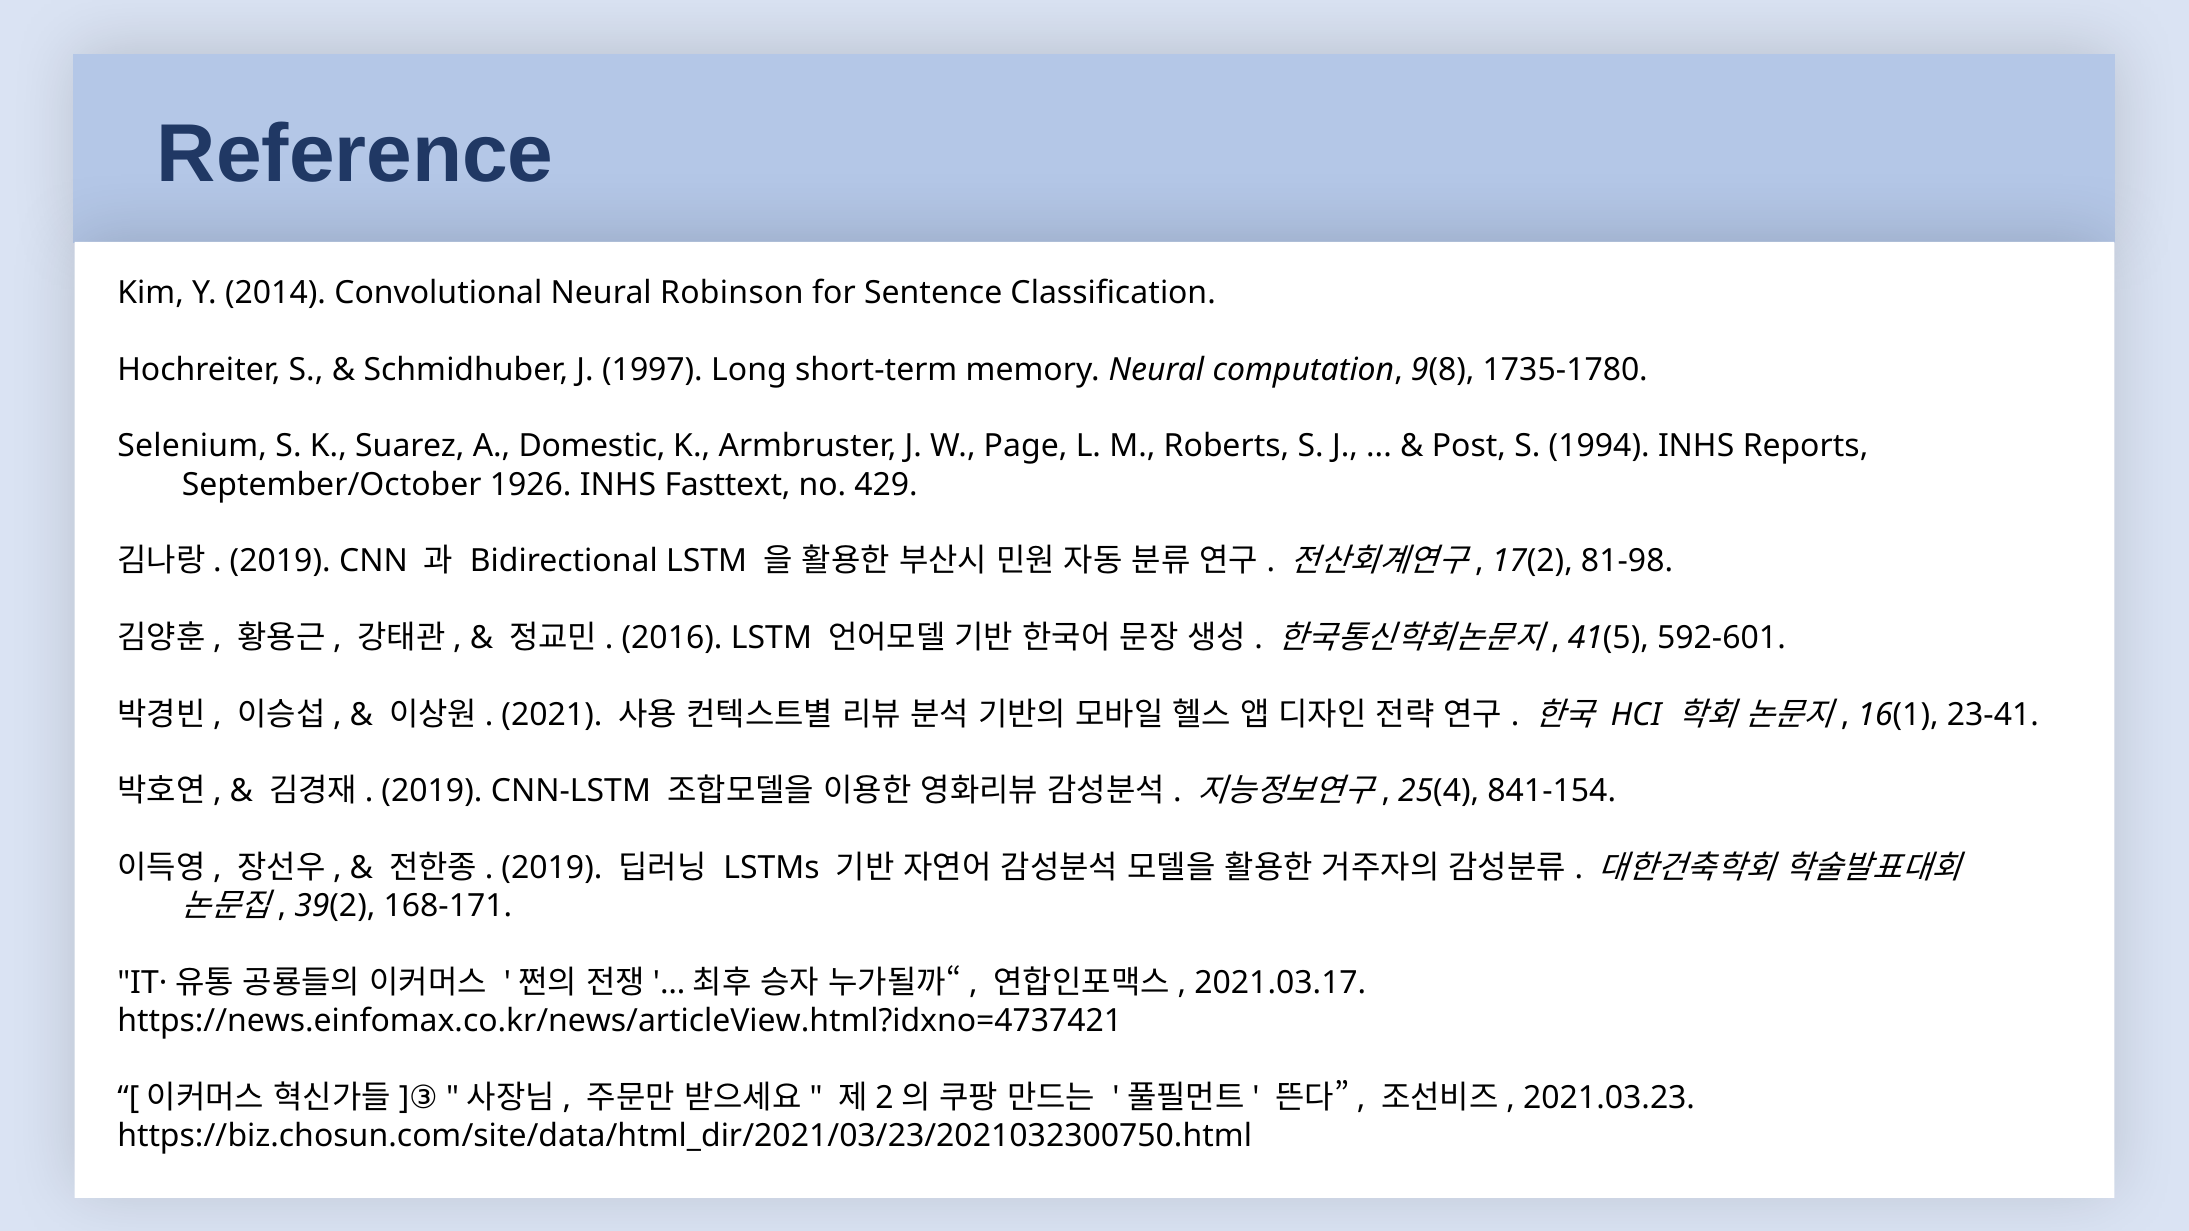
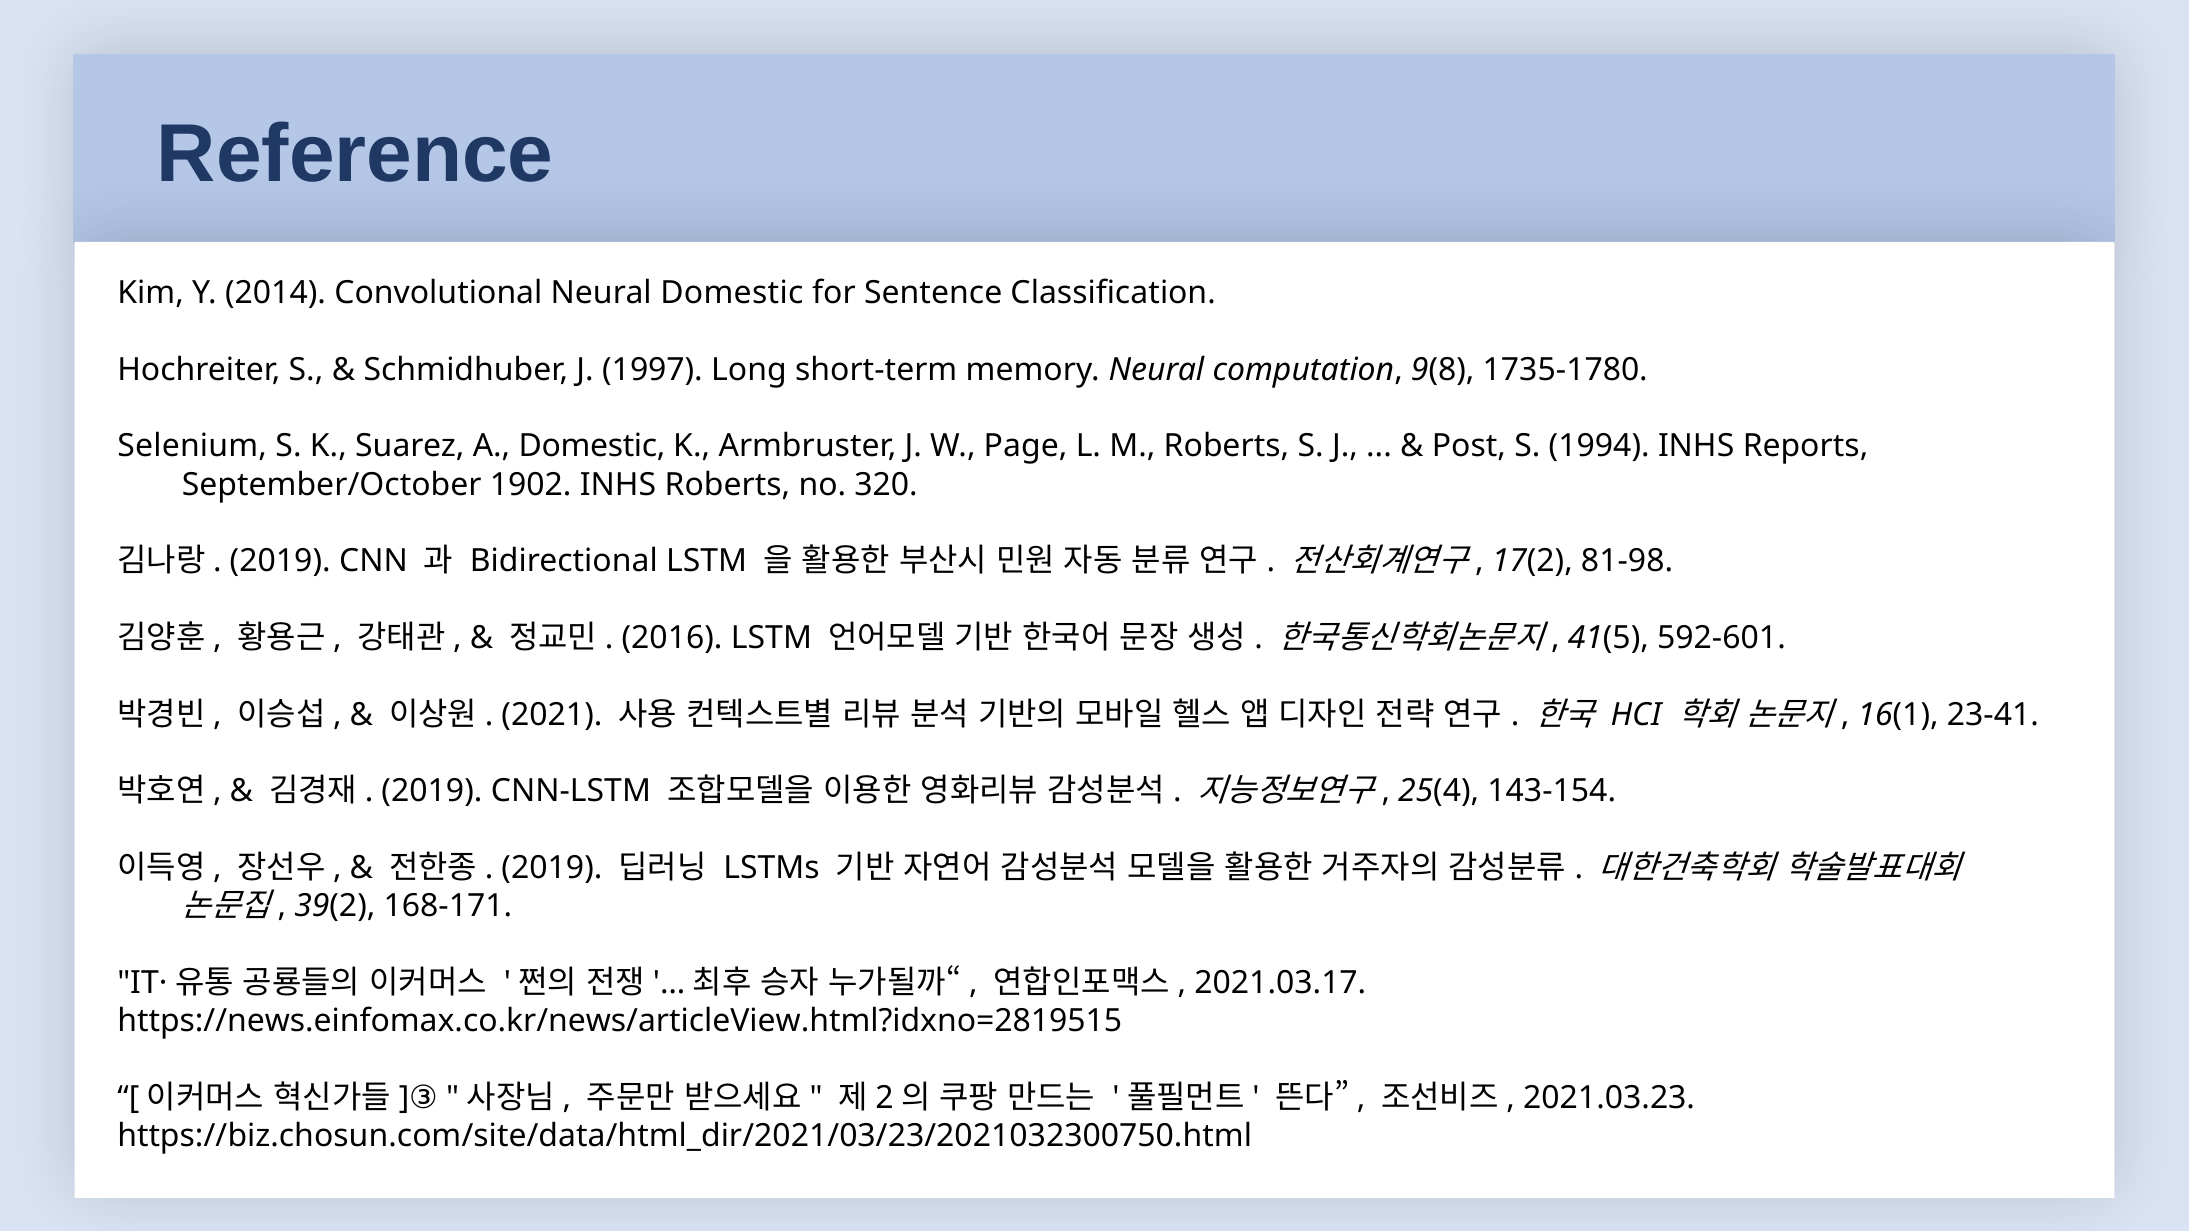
Neural Robinson: Robinson -> Domestic
1926: 1926 -> 1902
INHS Fasttext: Fasttext -> Roberts
429: 429 -> 320
841-154: 841-154 -> 143-154
https://news.einfomax.co.kr/news/articleView.html?idxno=4737421: https://news.einfomax.co.kr/news/articleView.html?idxno=4737421 -> https://news.einfomax.co.kr/news/articleView.html?idxno=2819515
